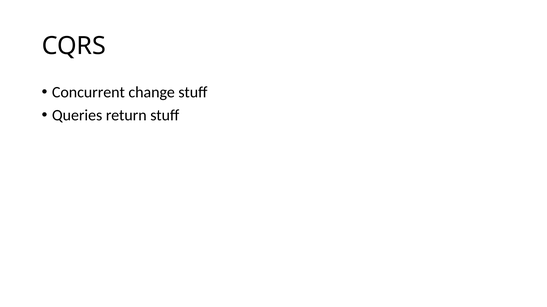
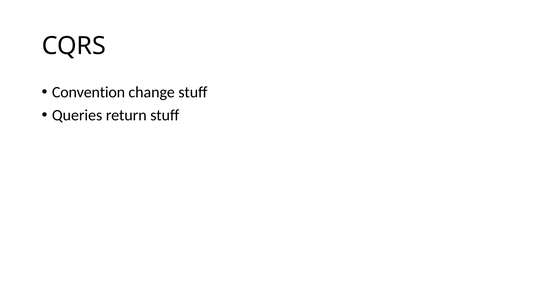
Concurrent: Concurrent -> Convention
